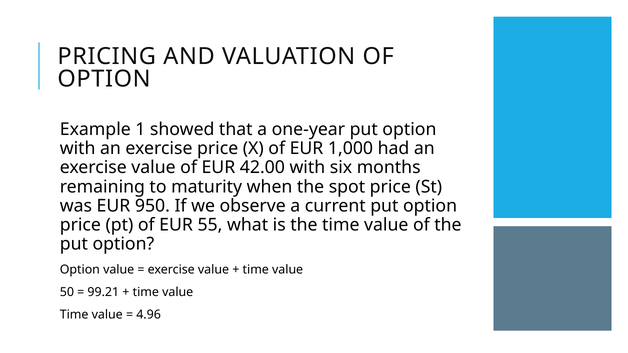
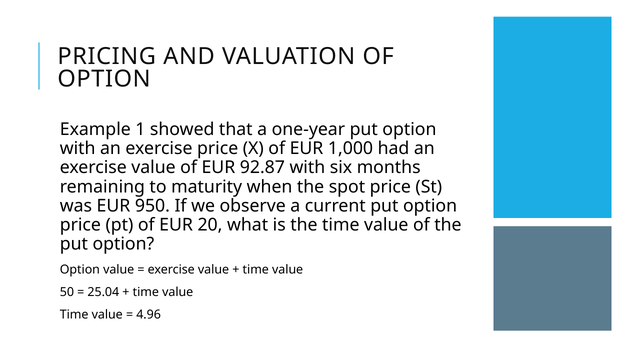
42.00: 42.00 -> 92.87
55: 55 -> 20
99.21: 99.21 -> 25.04
